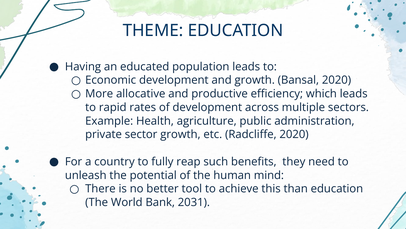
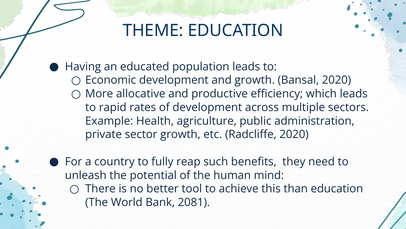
2031: 2031 -> 2081
